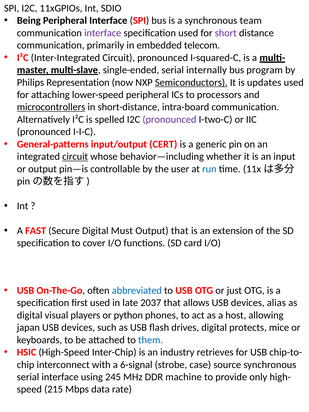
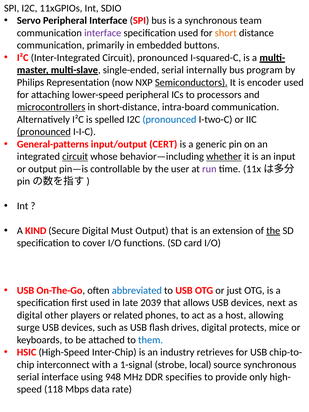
Being: Being -> Servo
short colour: purple -> orange
telecom: telecom -> buttons
updates: updates -> encoder
pronounced at (169, 119) colour: purple -> blue
pronounced at (44, 132) underline: none -> present
whether underline: none -> present
run colour: blue -> purple
FAST: FAST -> KIND
the at (273, 231) underline: none -> present
2037: 2037 -> 2039
alias: alias -> next
visual: visual -> other
python: python -> related
japan: japan -> surge
6-signal: 6-signal -> 1-signal
case: case -> local
245: 245 -> 948
machine: machine -> specifies
215: 215 -> 118
